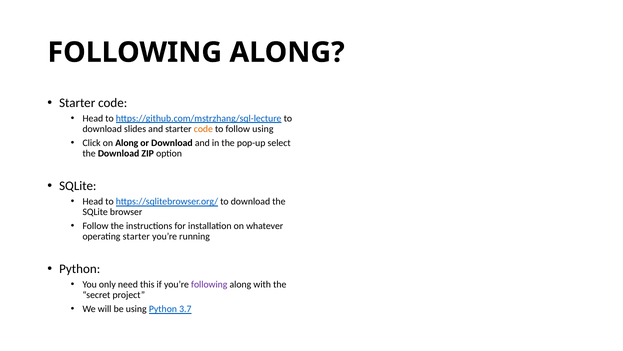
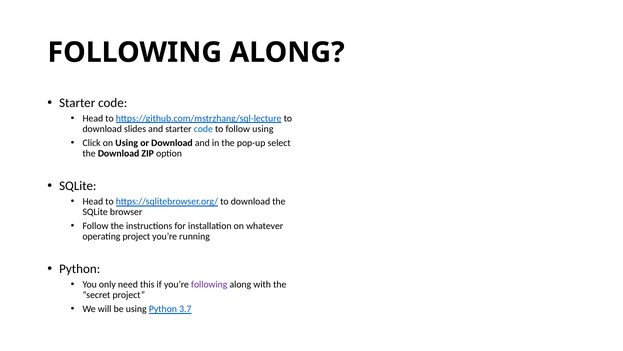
code at (203, 129) colour: orange -> blue
on Along: Along -> Using
operating starter: starter -> project
